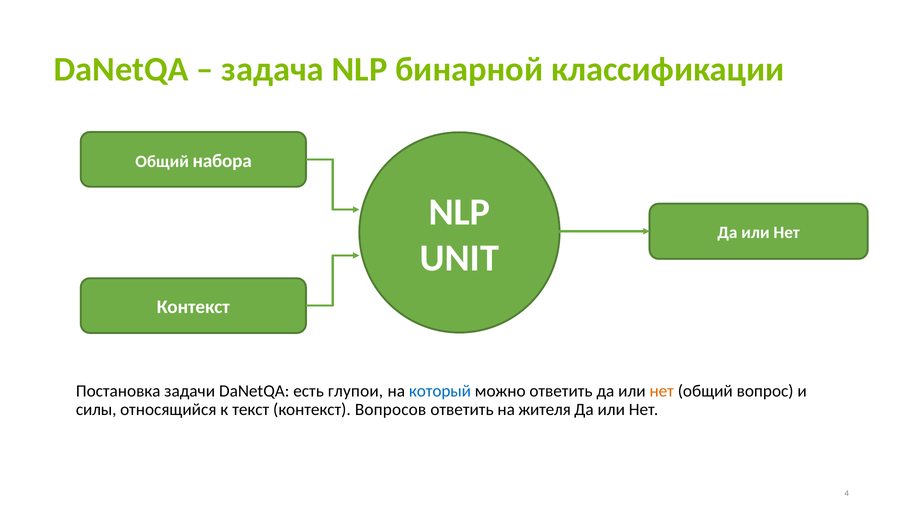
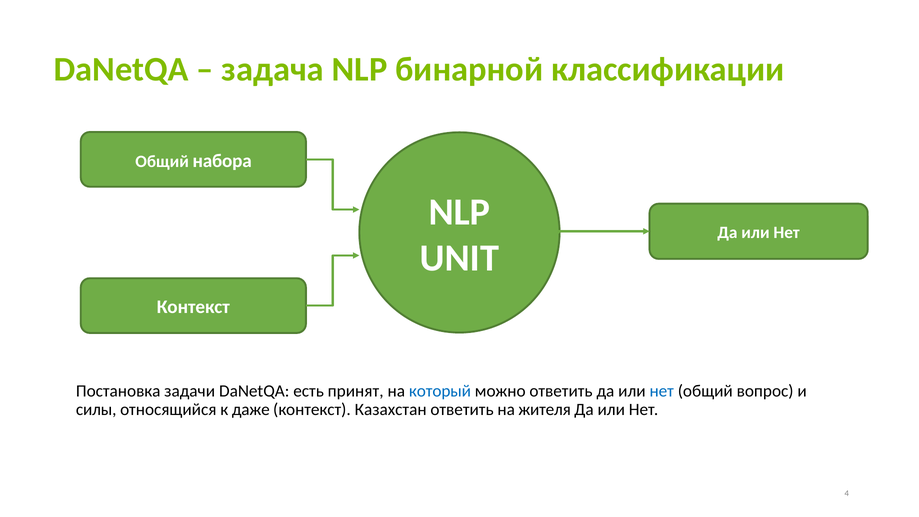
глупои: глупои -> принят
нет at (662, 391) colour: orange -> blue
текст: текст -> даже
Вопросов: Вопросов -> Казахстан
